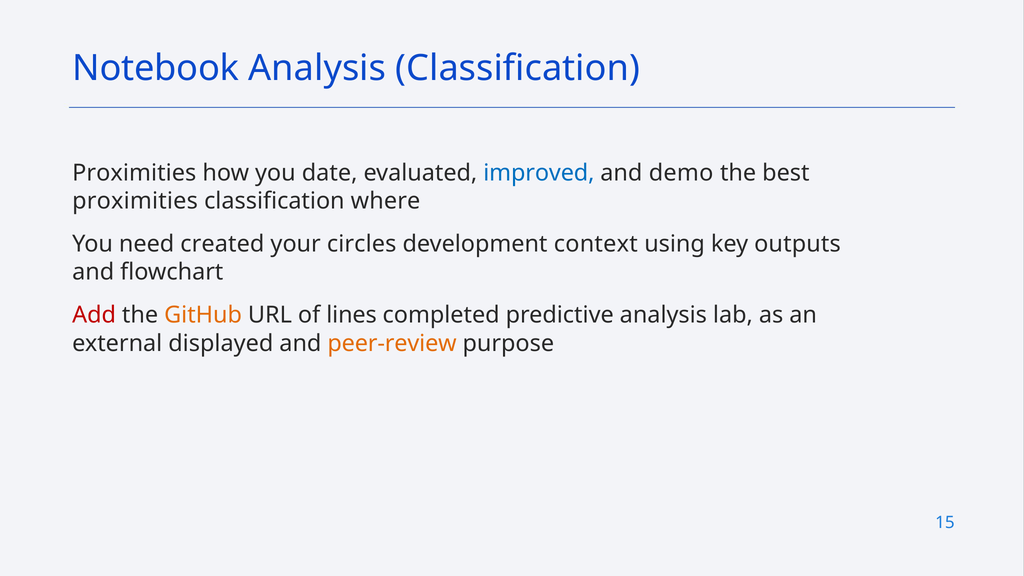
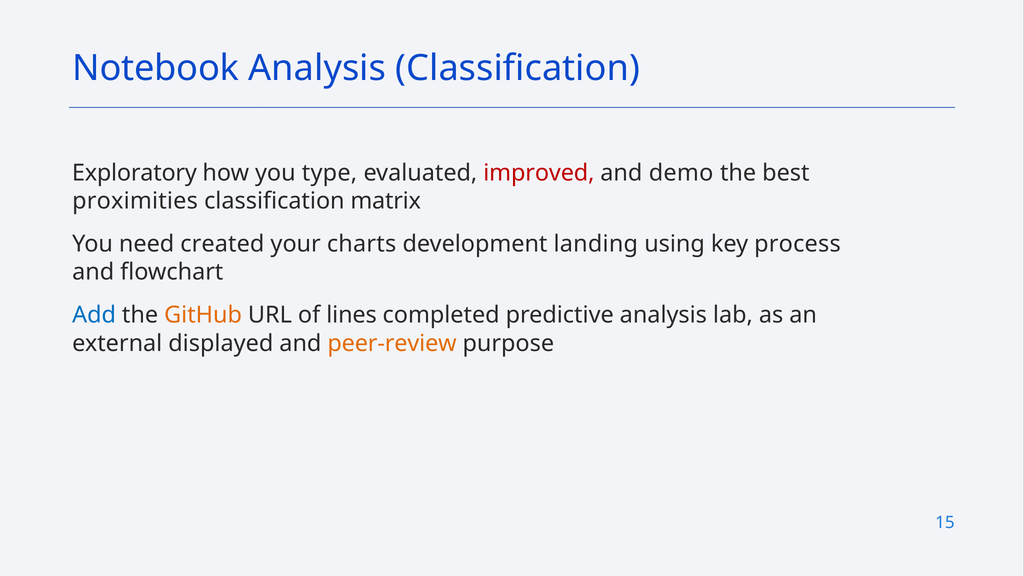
Proximities at (134, 173): Proximities -> Exploratory
date: date -> type
improved colour: blue -> red
where: where -> matrix
circles: circles -> charts
context: context -> landing
outputs: outputs -> process
Add colour: red -> blue
